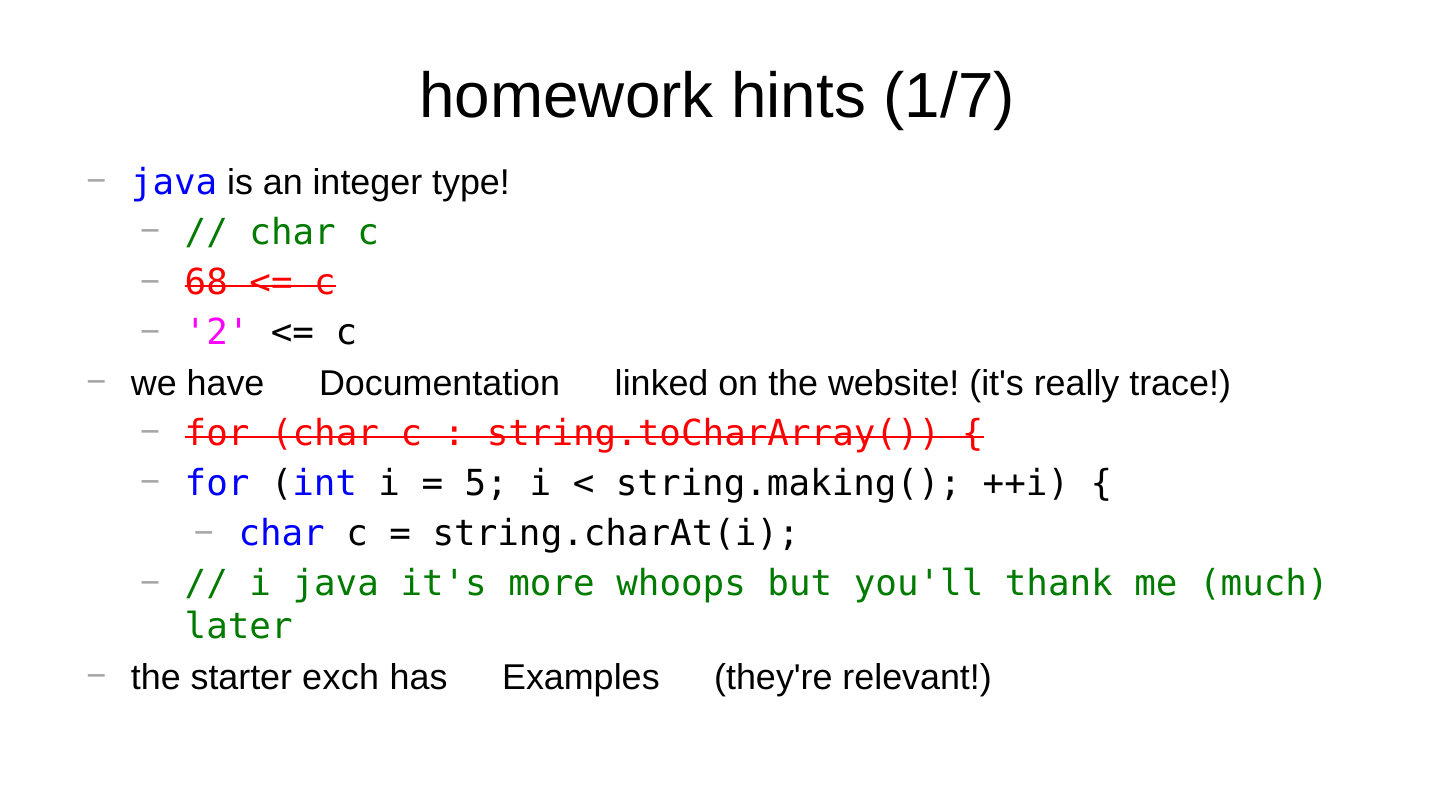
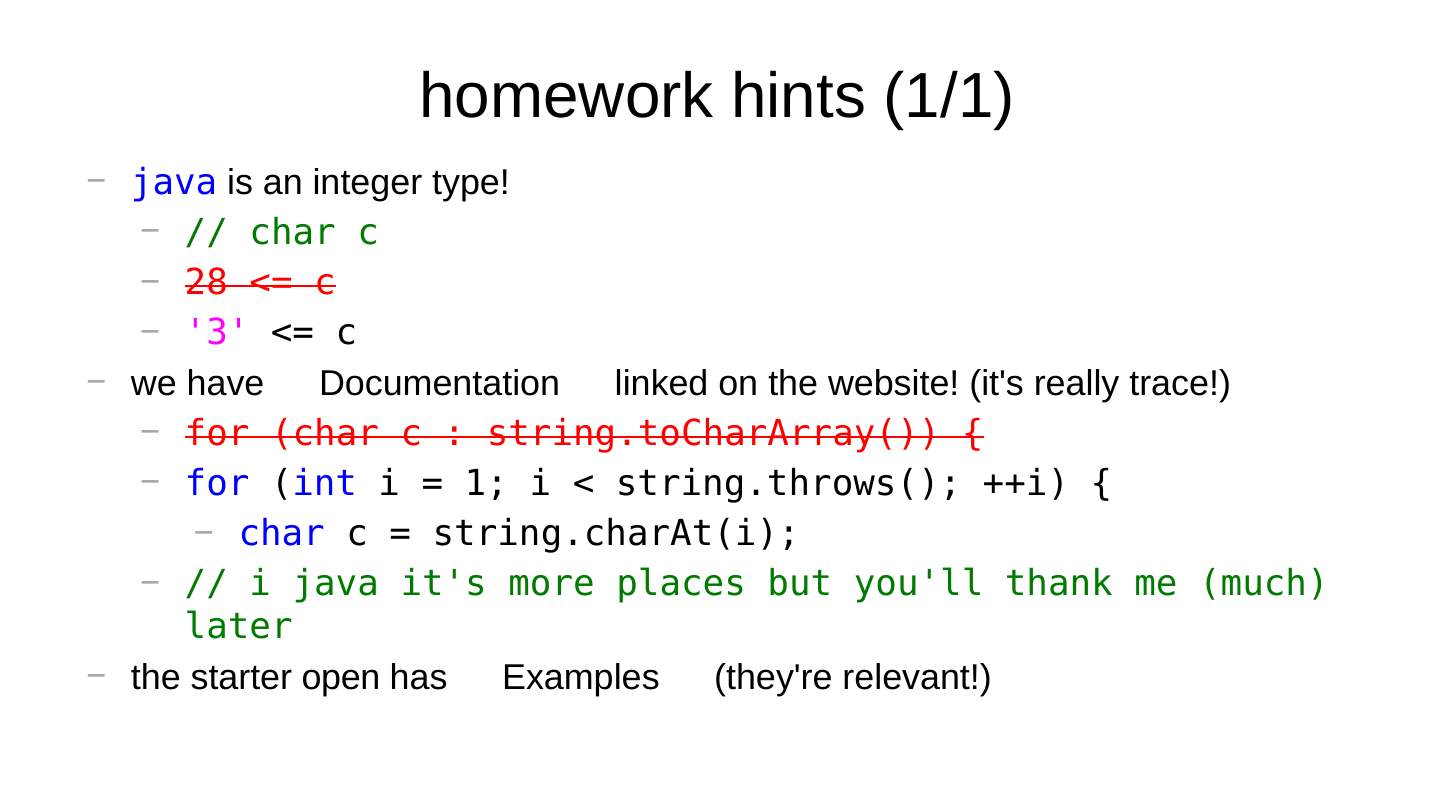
1/7: 1/7 -> 1/1
68: 68 -> 28
2: 2 -> 3
5: 5 -> 1
string.making(: string.making( -> string.throws(
whoops: whoops -> places
exch: exch -> open
